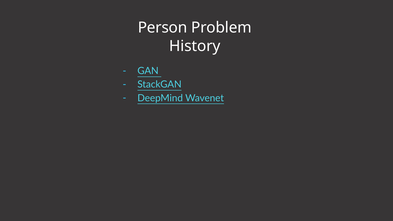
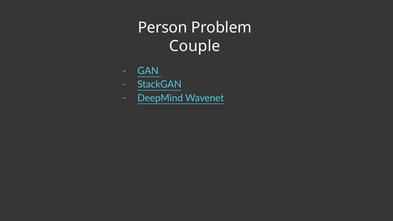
History: History -> Couple
